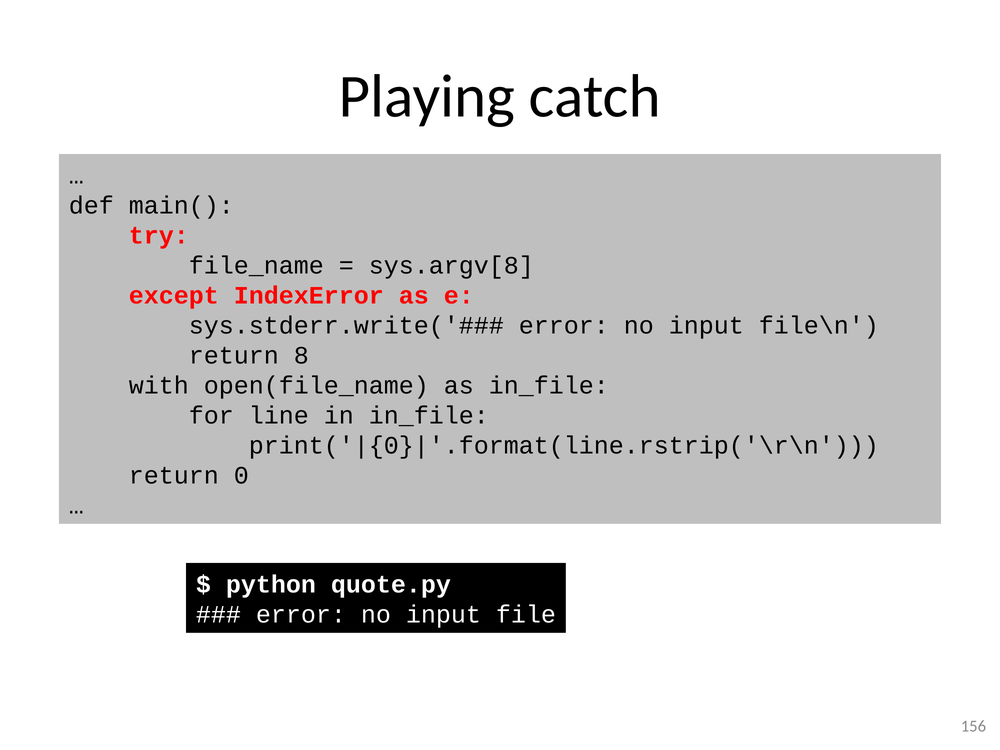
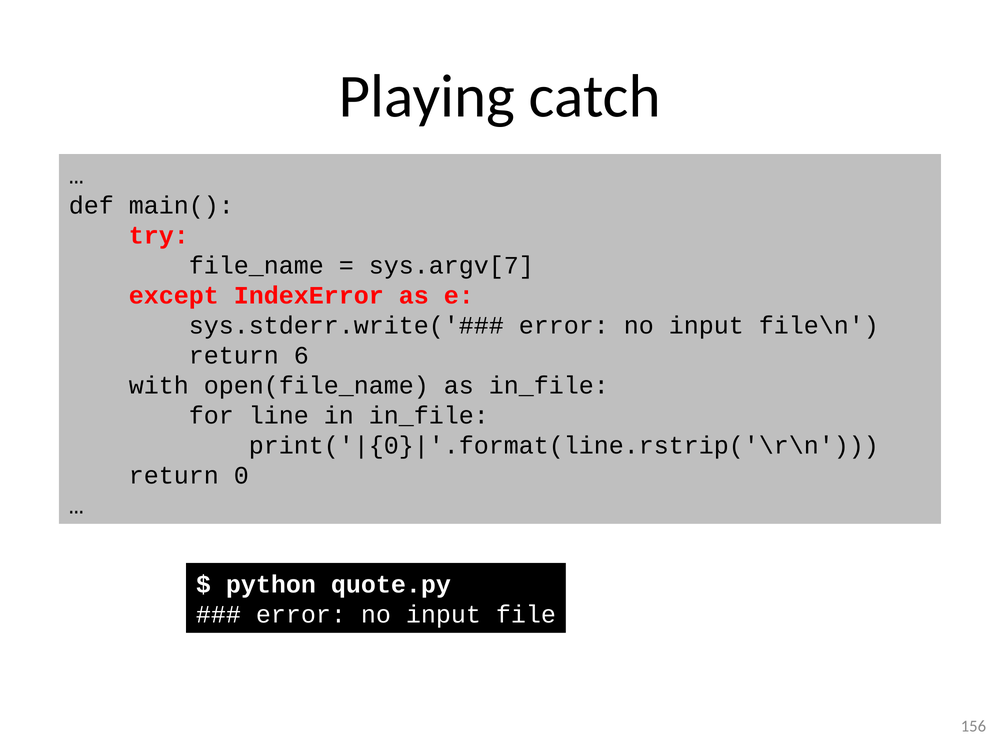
sys.argv[8: sys.argv[8 -> sys.argv[7
8: 8 -> 6
